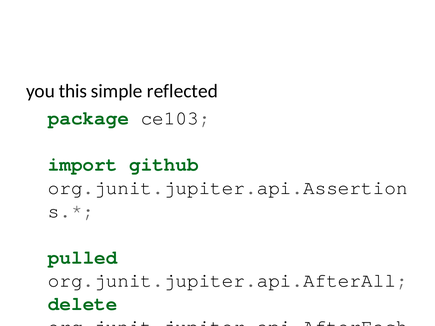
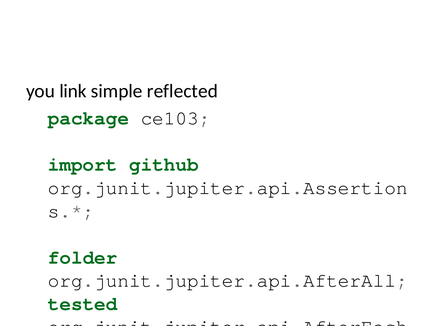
this: this -> link
pulled: pulled -> folder
delete: delete -> tested
